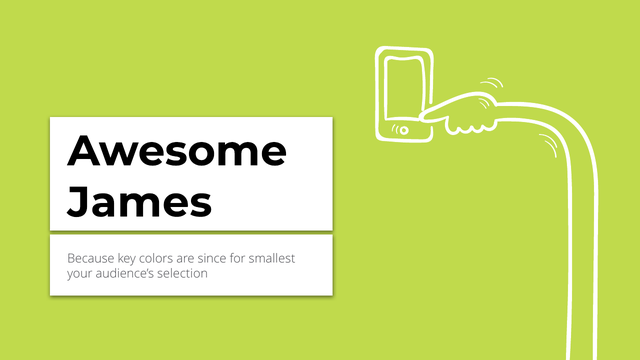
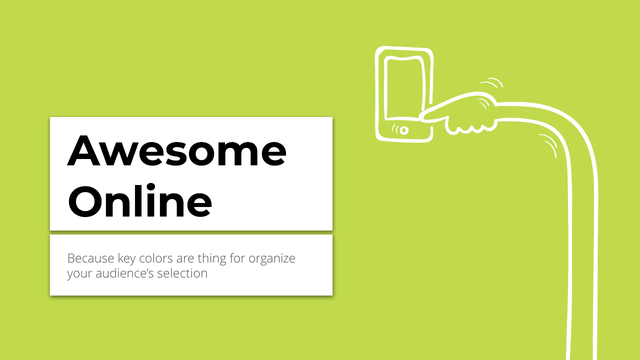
James: James -> Online
since: since -> thing
smallest: smallest -> organize
